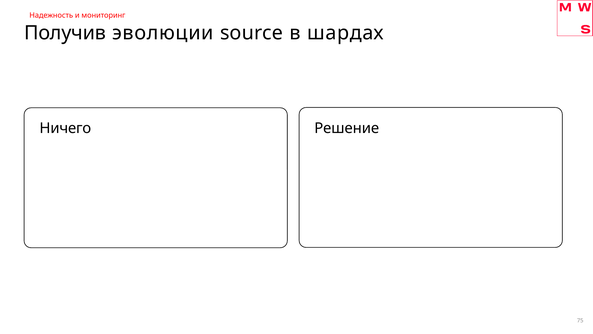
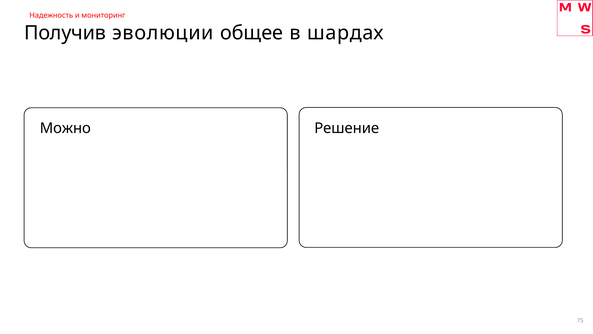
source: source -> общее
Ничего: Ничего -> Можно
